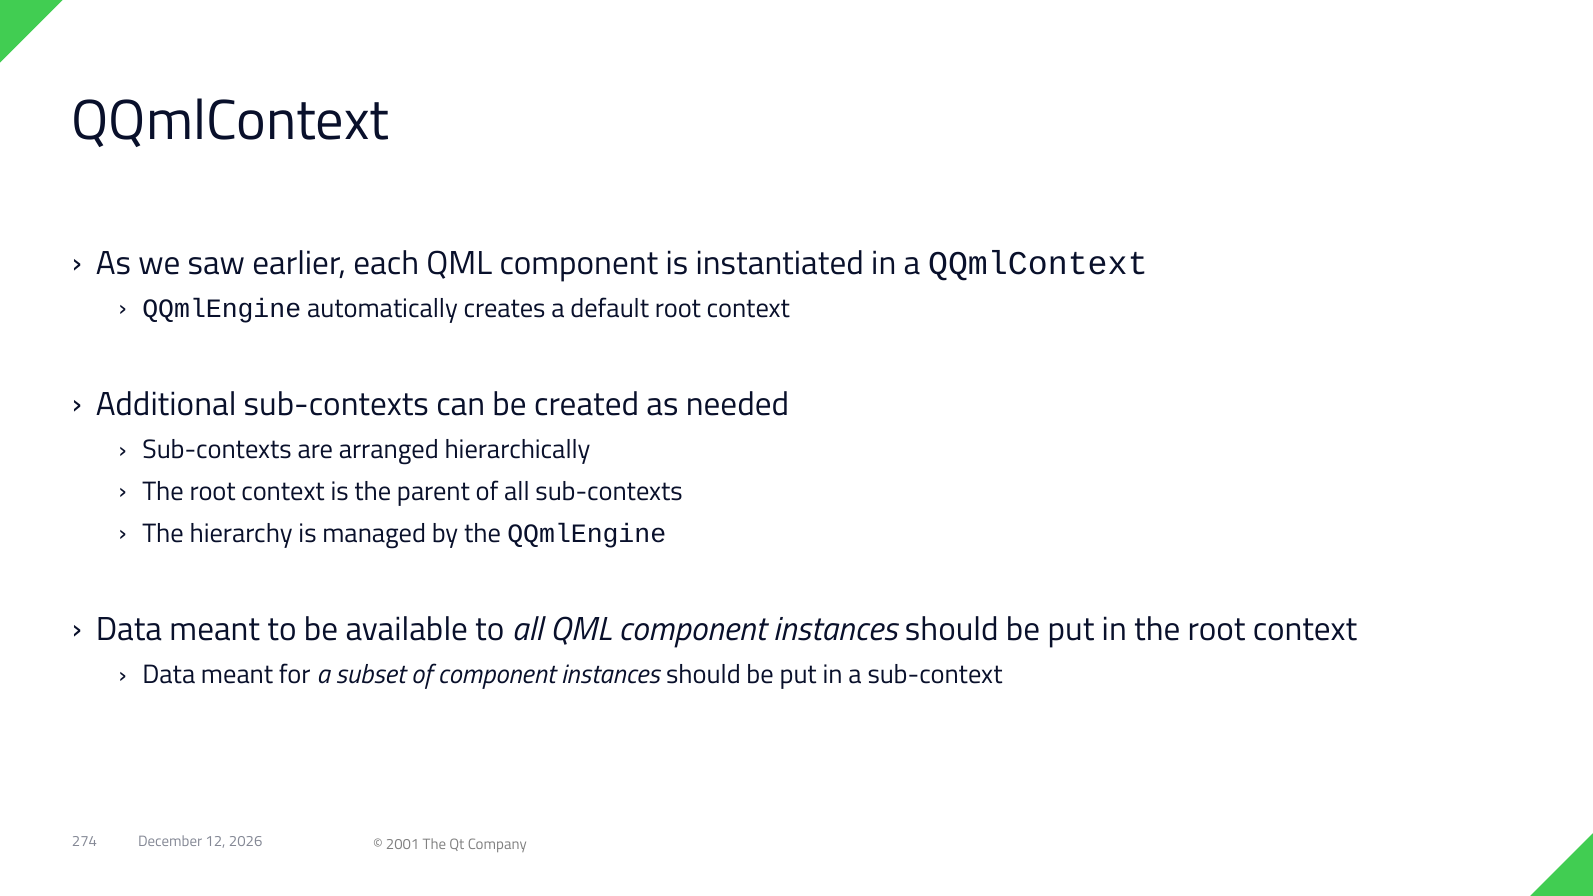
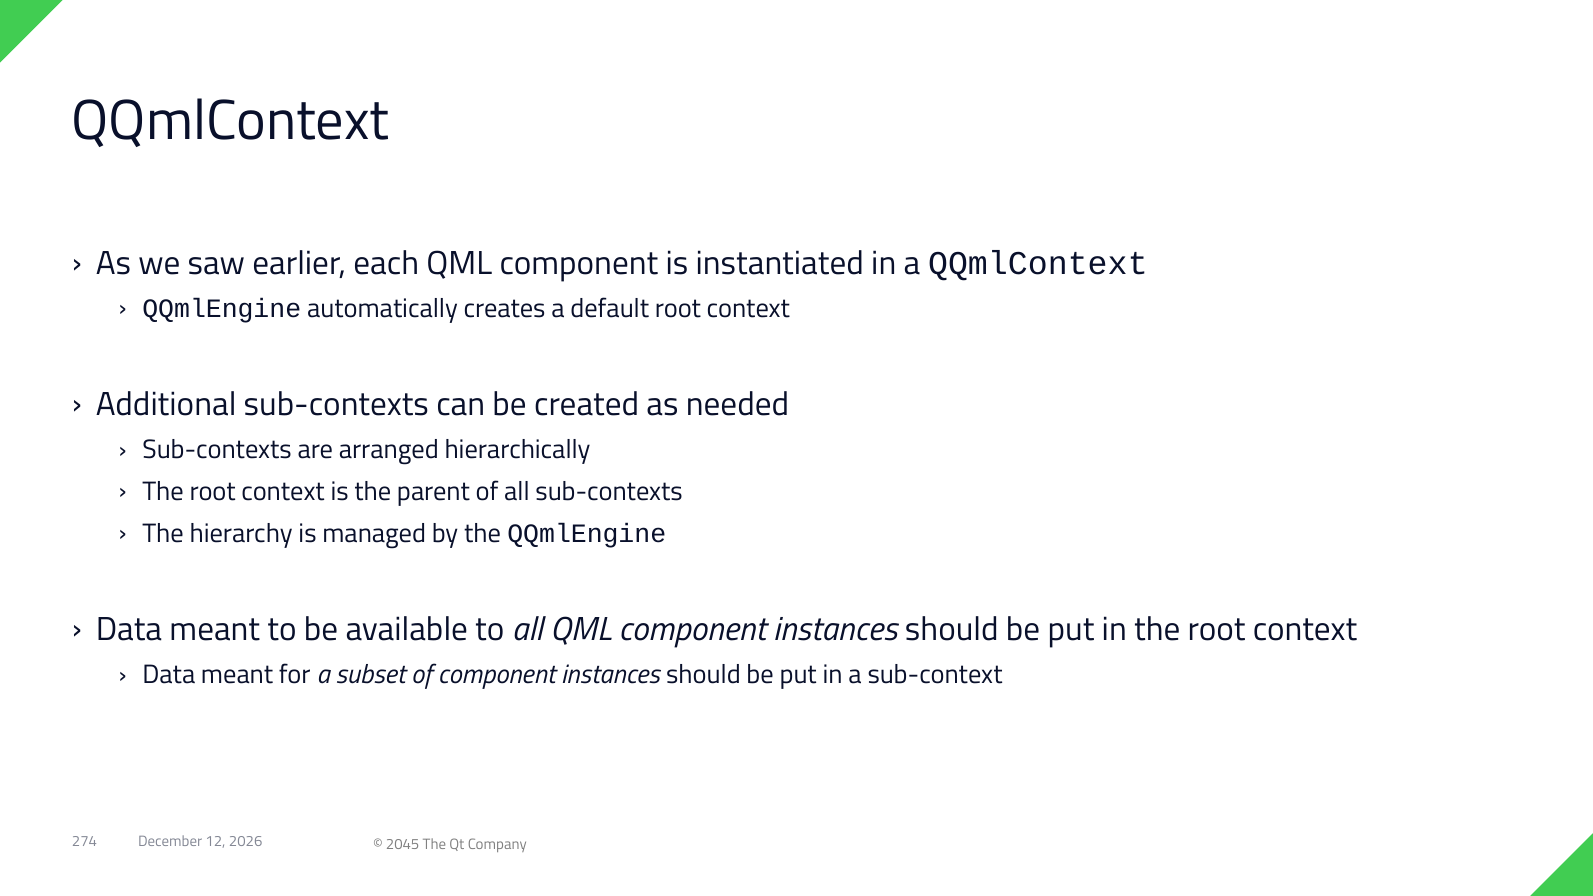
2001: 2001 -> 2045
